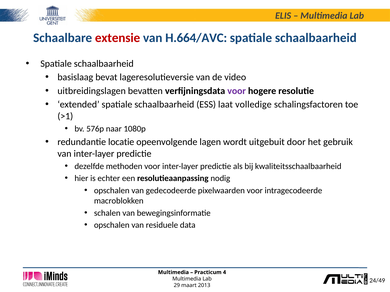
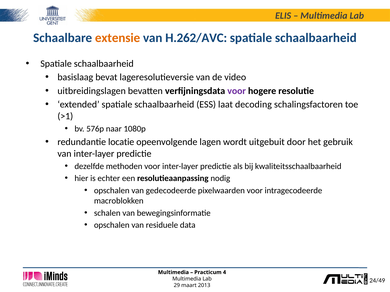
extensie colour: red -> orange
H.664/AVC: H.664/AVC -> H.262/AVC
volledige: volledige -> decoding
